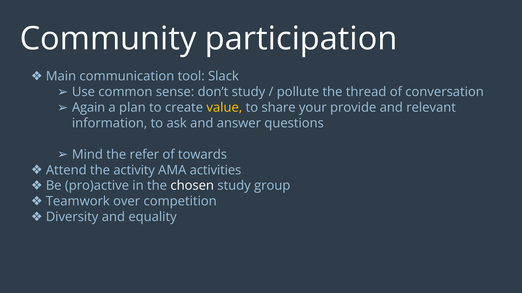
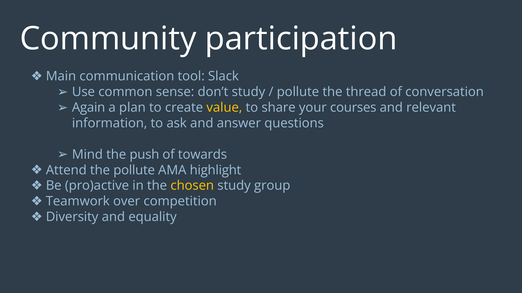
provide: provide -> courses
refer: refer -> push
the activity: activity -> pollute
activities: activities -> highlight
chosen colour: white -> yellow
